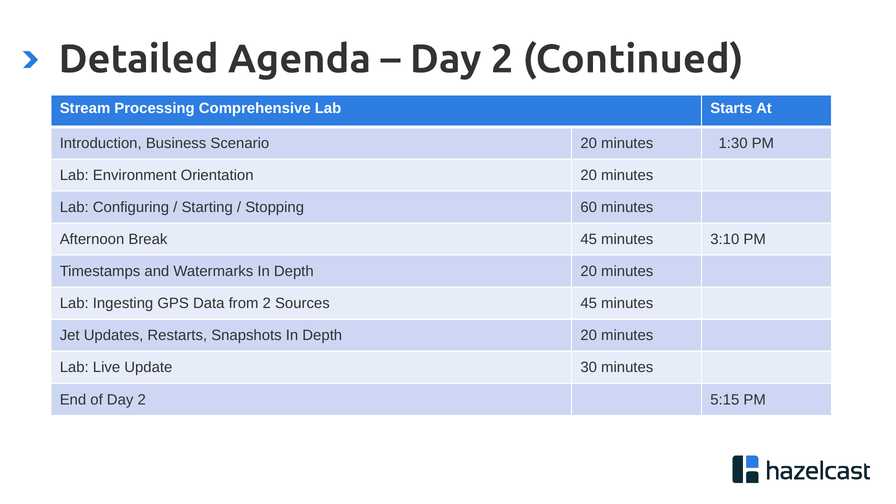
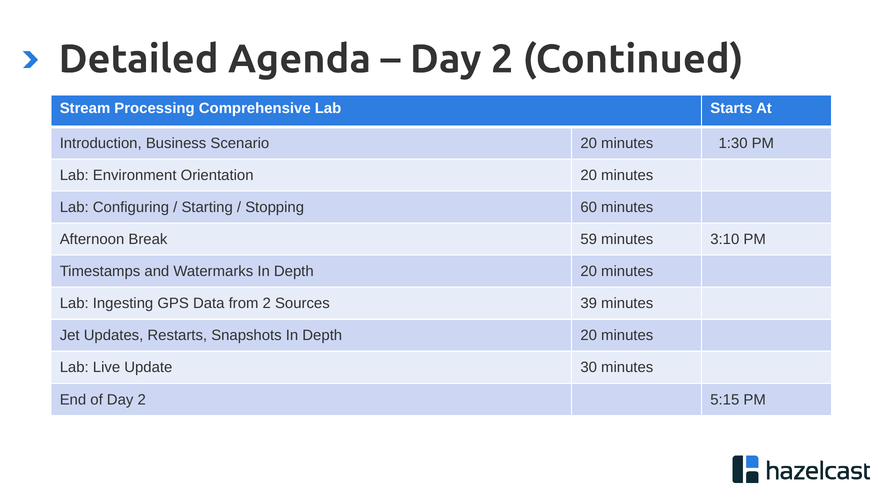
Break 45: 45 -> 59
Sources 45: 45 -> 39
